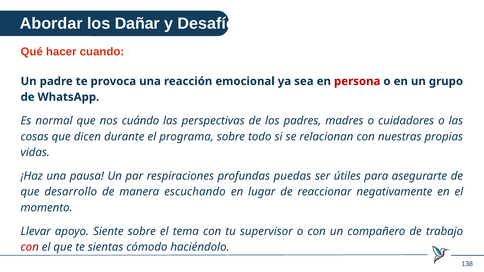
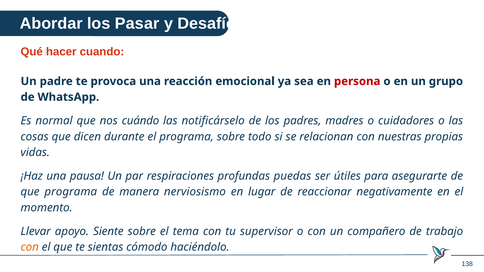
Dañar: Dañar -> Pasar
perspectivas: perspectivas -> notificárselo
que desarrollo: desarrollo -> programa
escuchando: escuchando -> nerviosismo
con at (30, 247) colour: red -> orange
